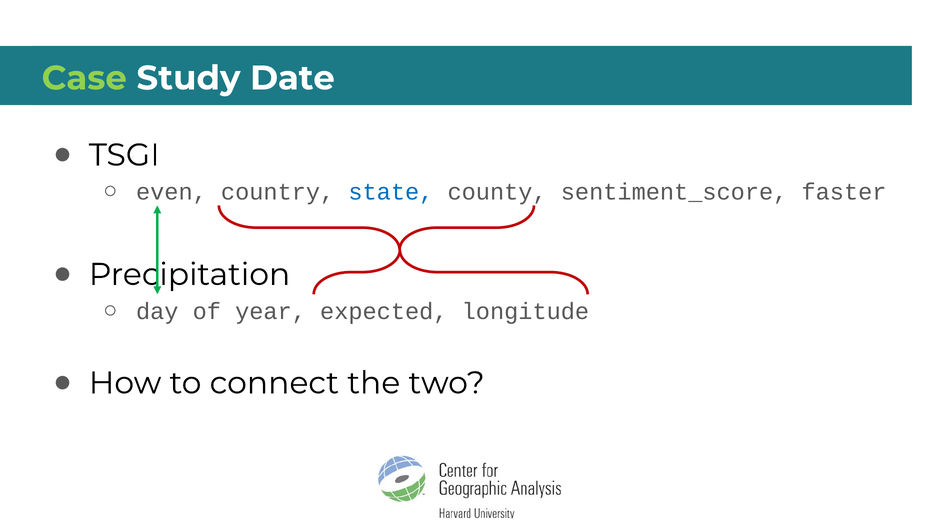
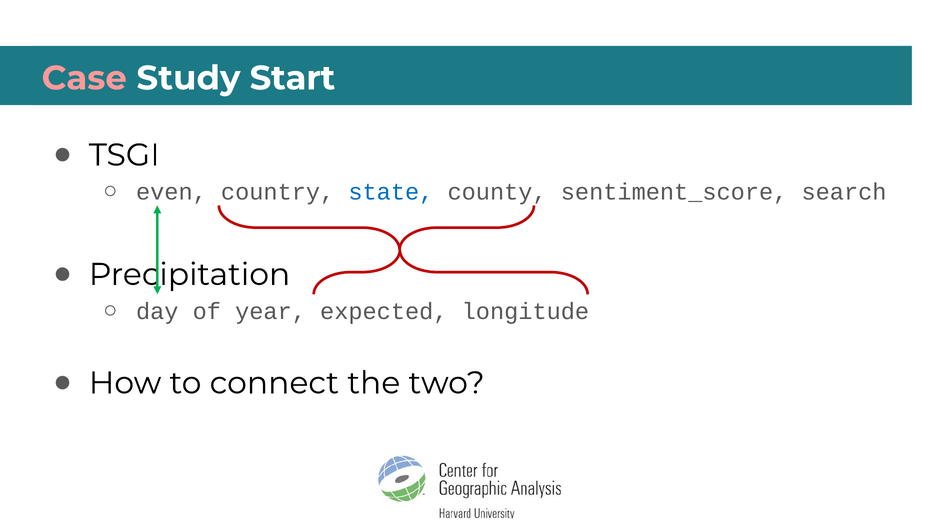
Case colour: light green -> pink
Date: Date -> Start
faster: faster -> search
